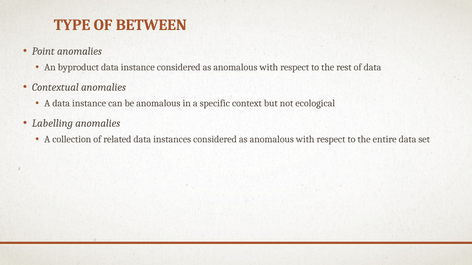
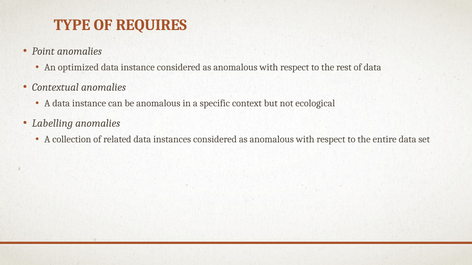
BETWEEN: BETWEEN -> REQUIRES
byproduct: byproduct -> optimized
